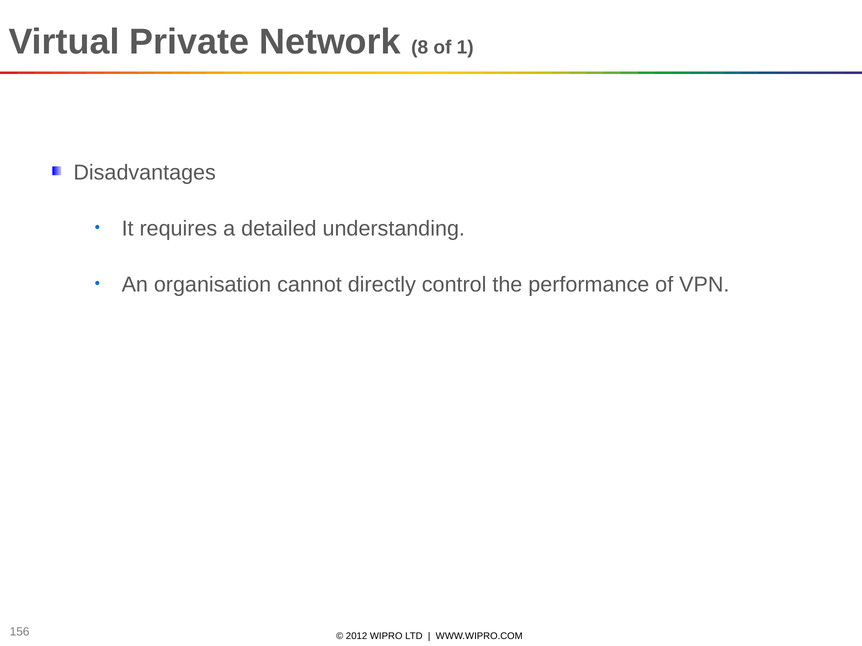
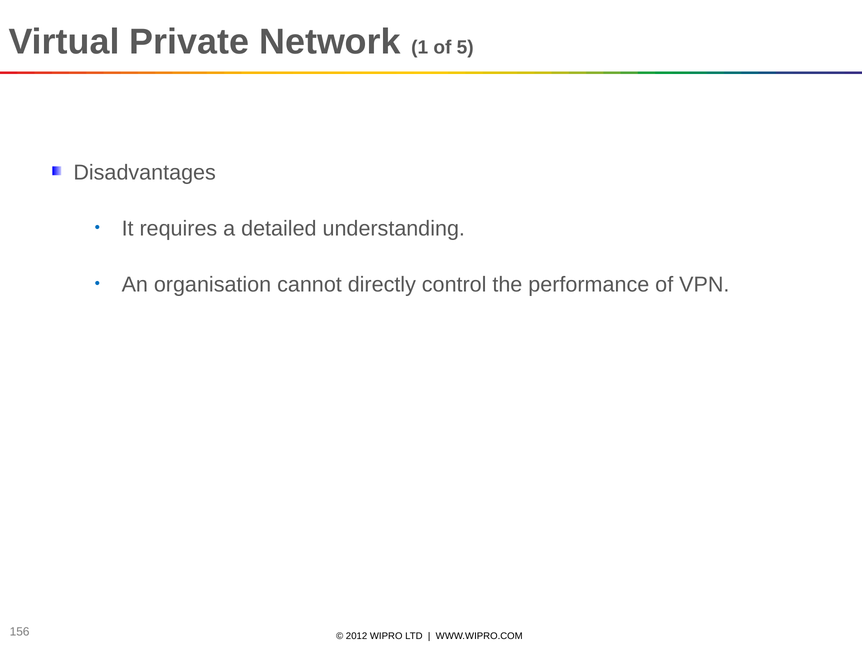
8: 8 -> 1
1: 1 -> 5
